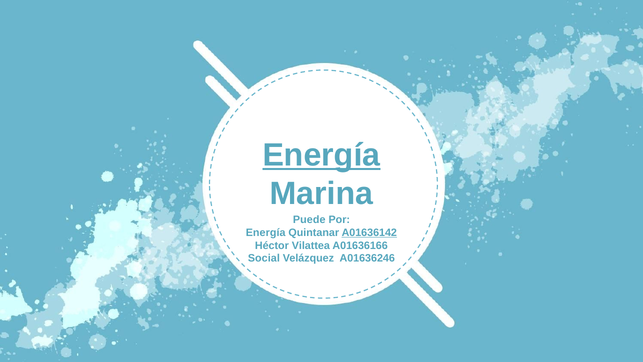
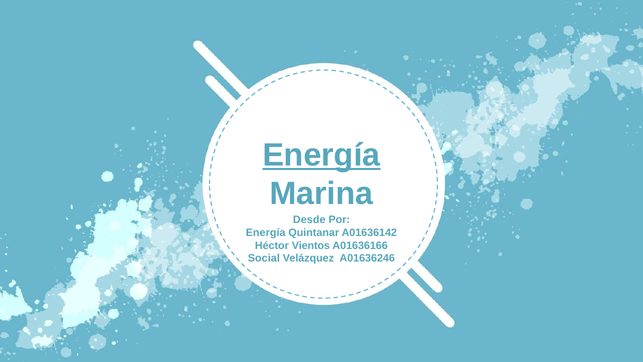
Puede: Puede -> Desde
A01636142 underline: present -> none
Vilattea: Vilattea -> Vientos
